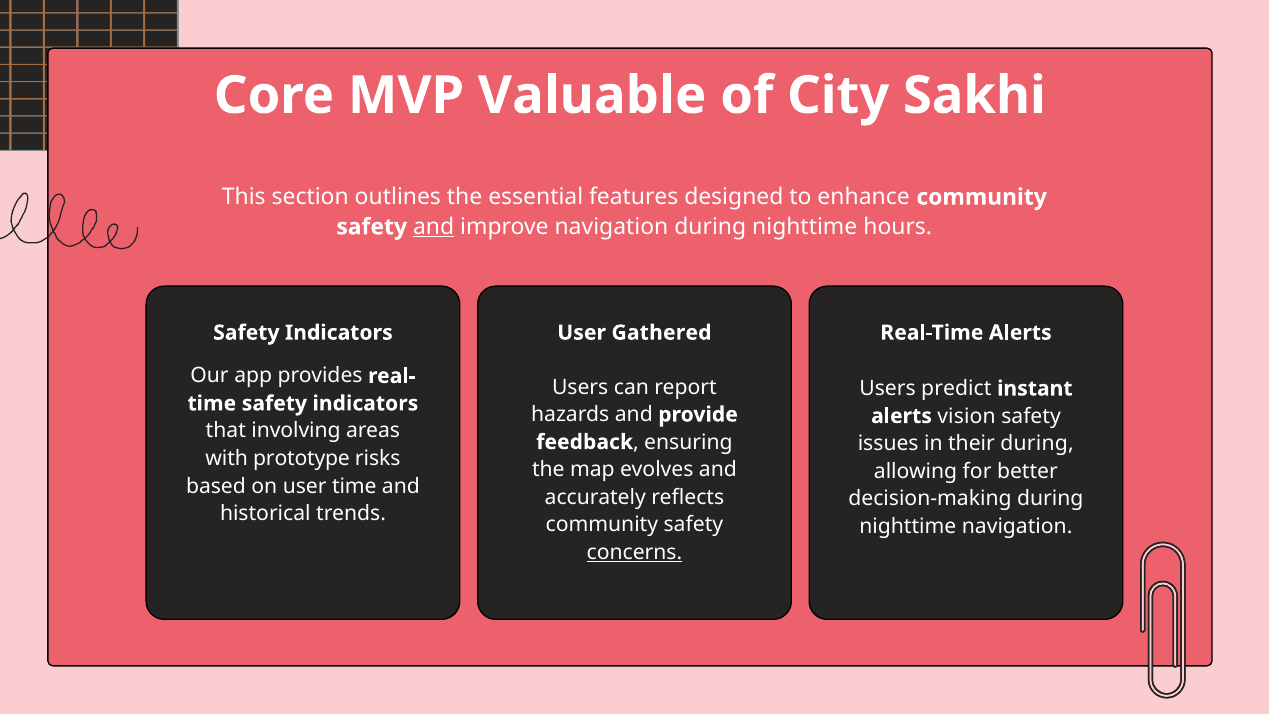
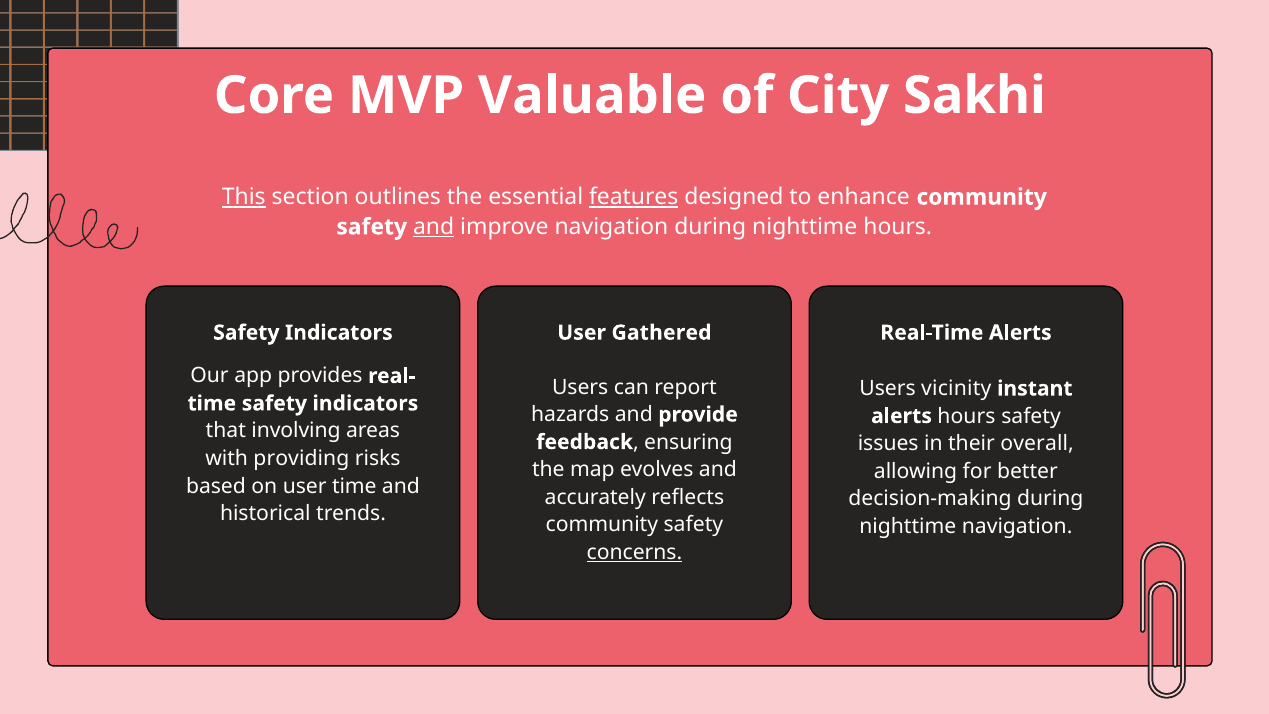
This underline: none -> present
features underline: none -> present
predict: predict -> vicinity
alerts vision: vision -> hours
their during: during -> overall
prototype: prototype -> providing
